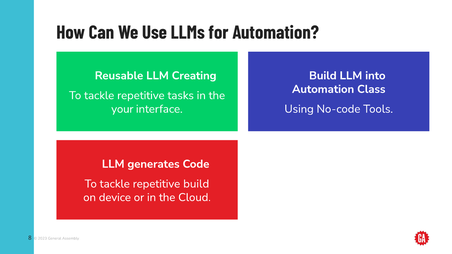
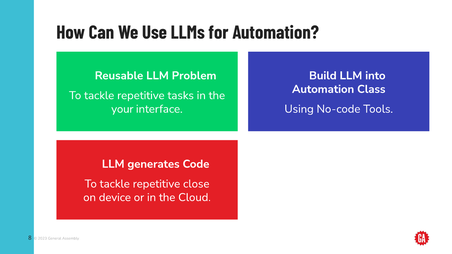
Creating: Creating -> Problem
repetitive build: build -> close
